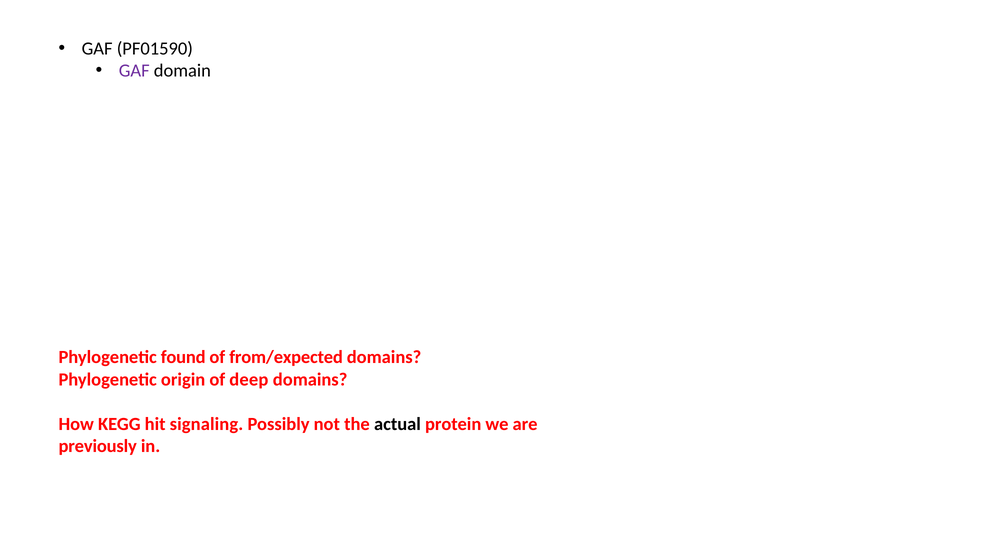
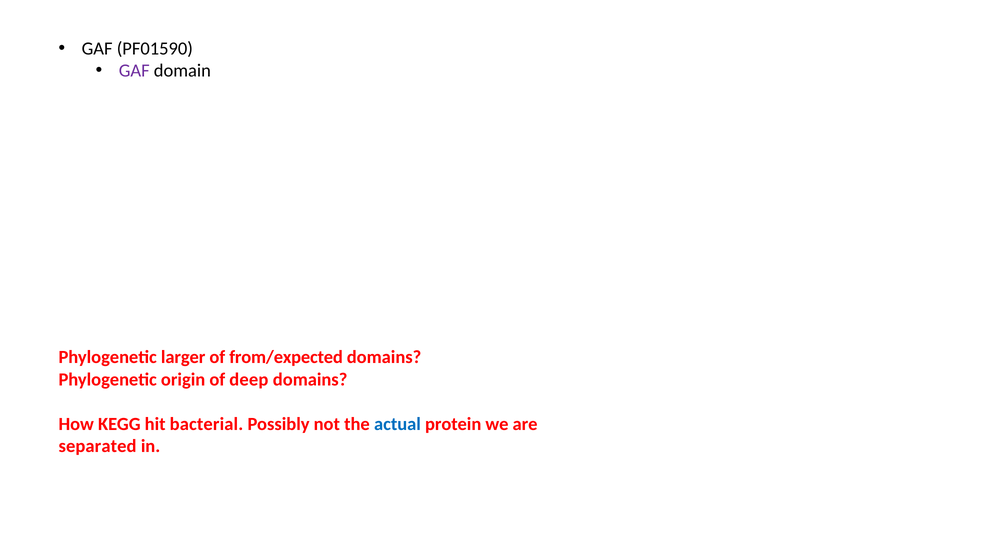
found: found -> larger
signaling: signaling -> bacterial
actual colour: black -> blue
previously: previously -> separated
